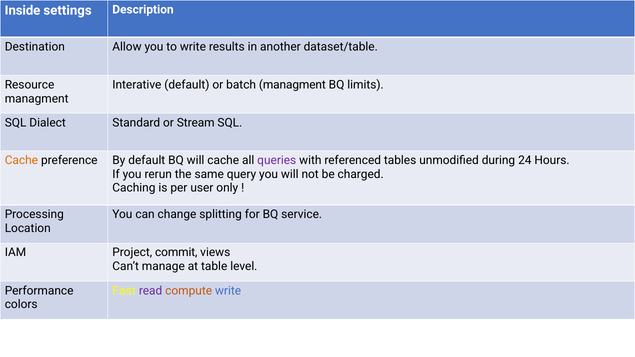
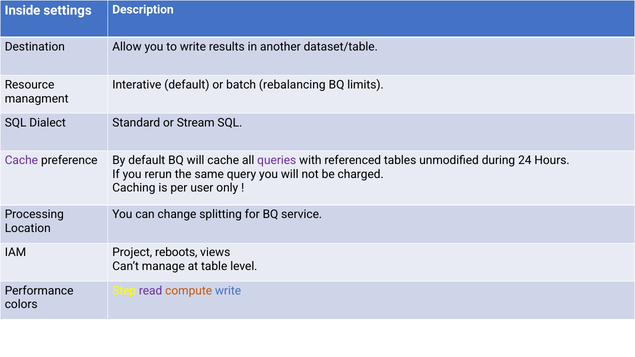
batch managment: managment -> rebalancing
Cache at (21, 160) colour: orange -> purple
commit: commit -> reboots
Fast: Fast -> Step
